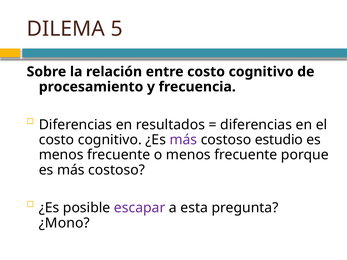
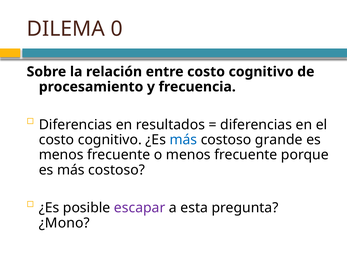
5: 5 -> 0
más at (183, 140) colour: purple -> blue
estudio: estudio -> grande
